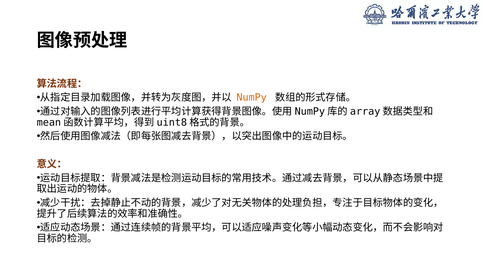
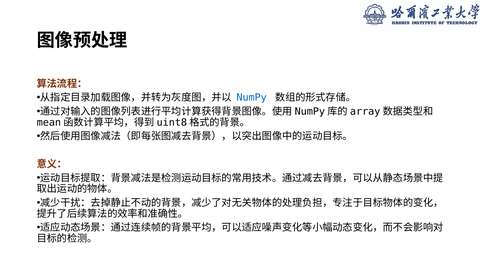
NumPy colour: orange -> blue
